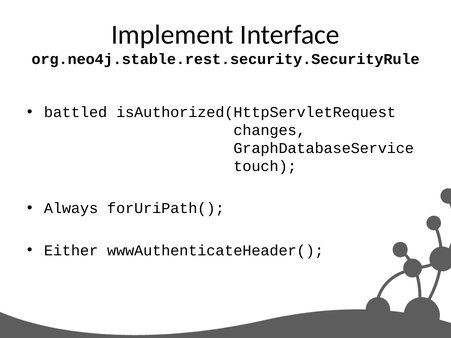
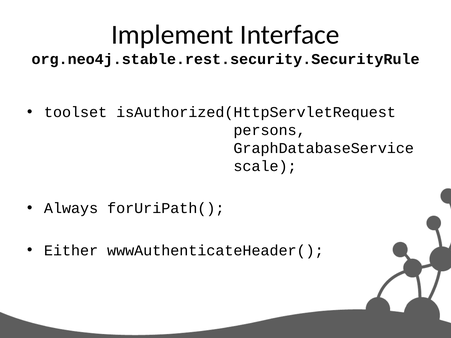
battled: battled -> toolset
changes: changes -> persons
touch: touch -> scale
